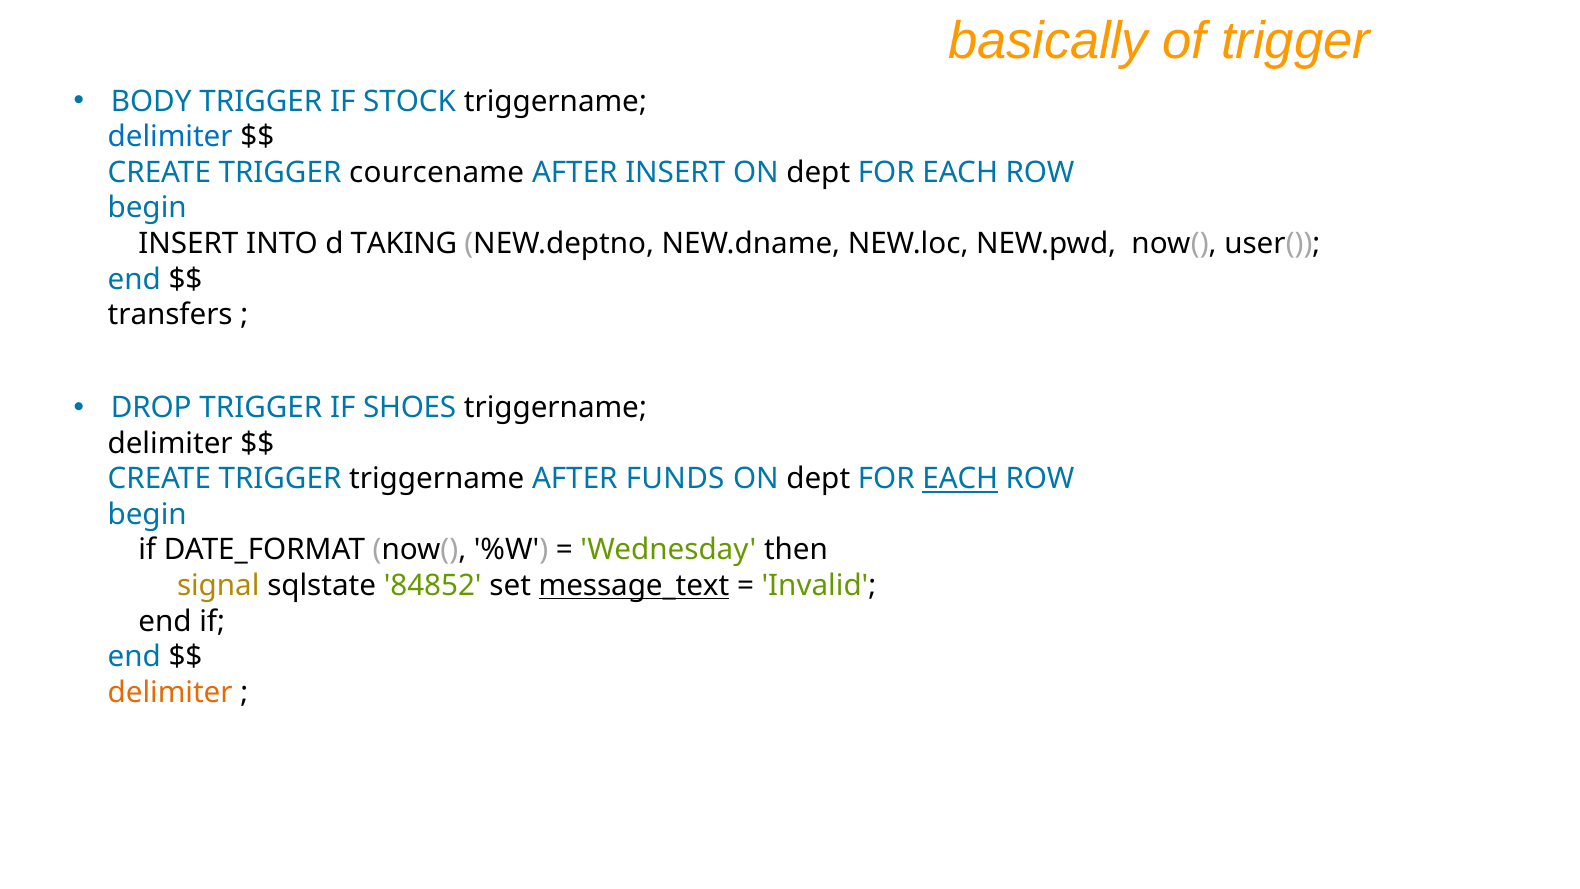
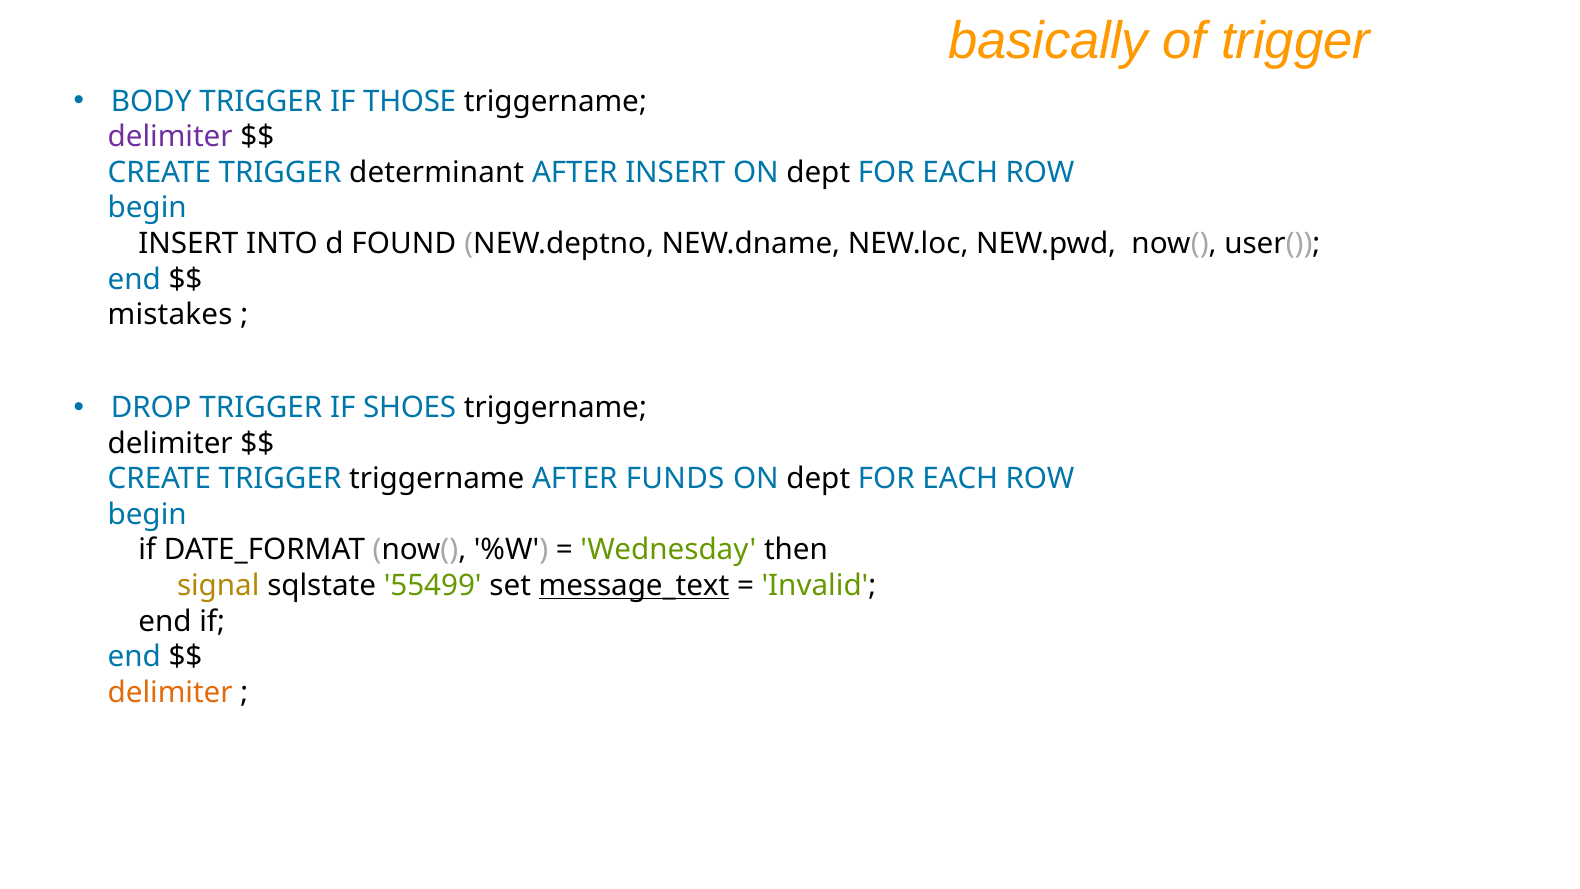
STOCK: STOCK -> THOSE
delimiter at (170, 137) colour: blue -> purple
courcename: courcename -> determinant
TAKING: TAKING -> FOUND
transfers: transfers -> mistakes
EACH at (960, 479) underline: present -> none
84852: 84852 -> 55499
